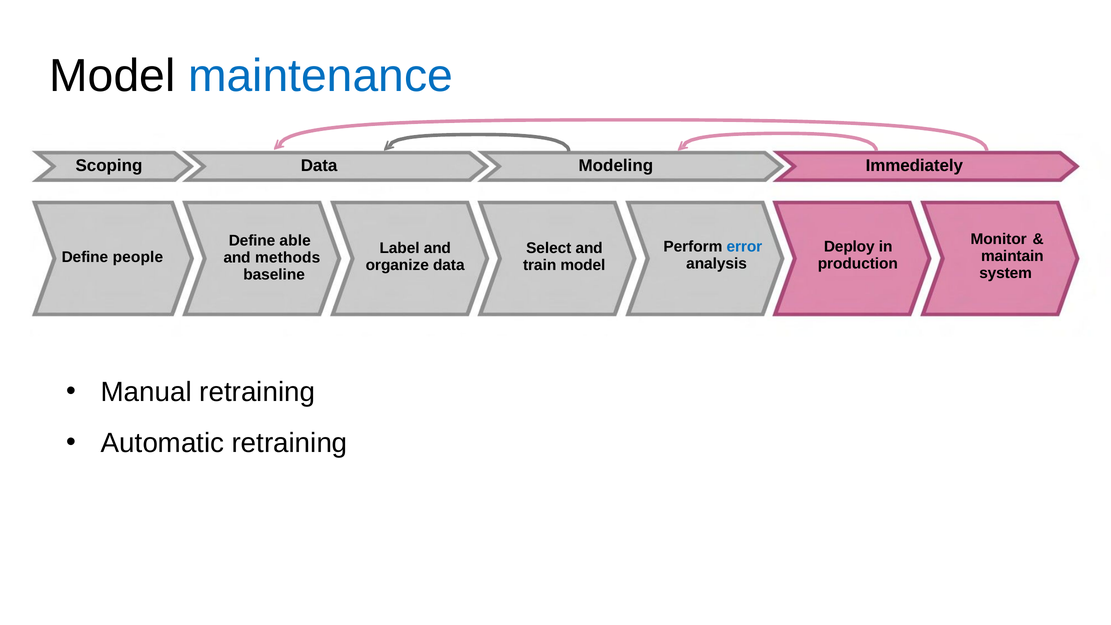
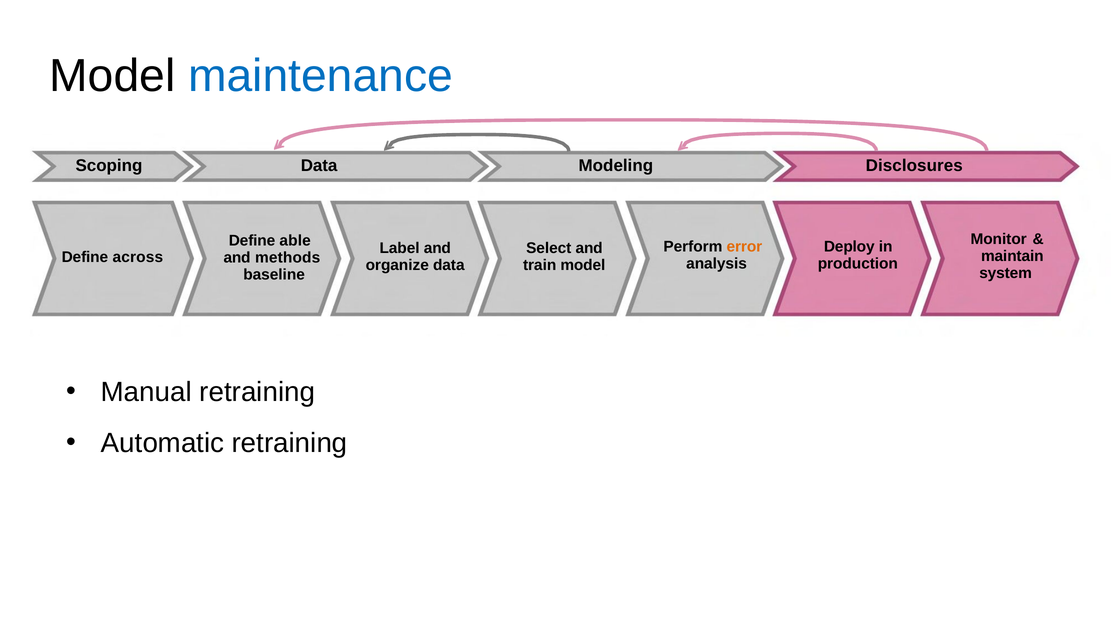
Immediately: Immediately -> Disclosures
error colour: blue -> orange
people: people -> across
